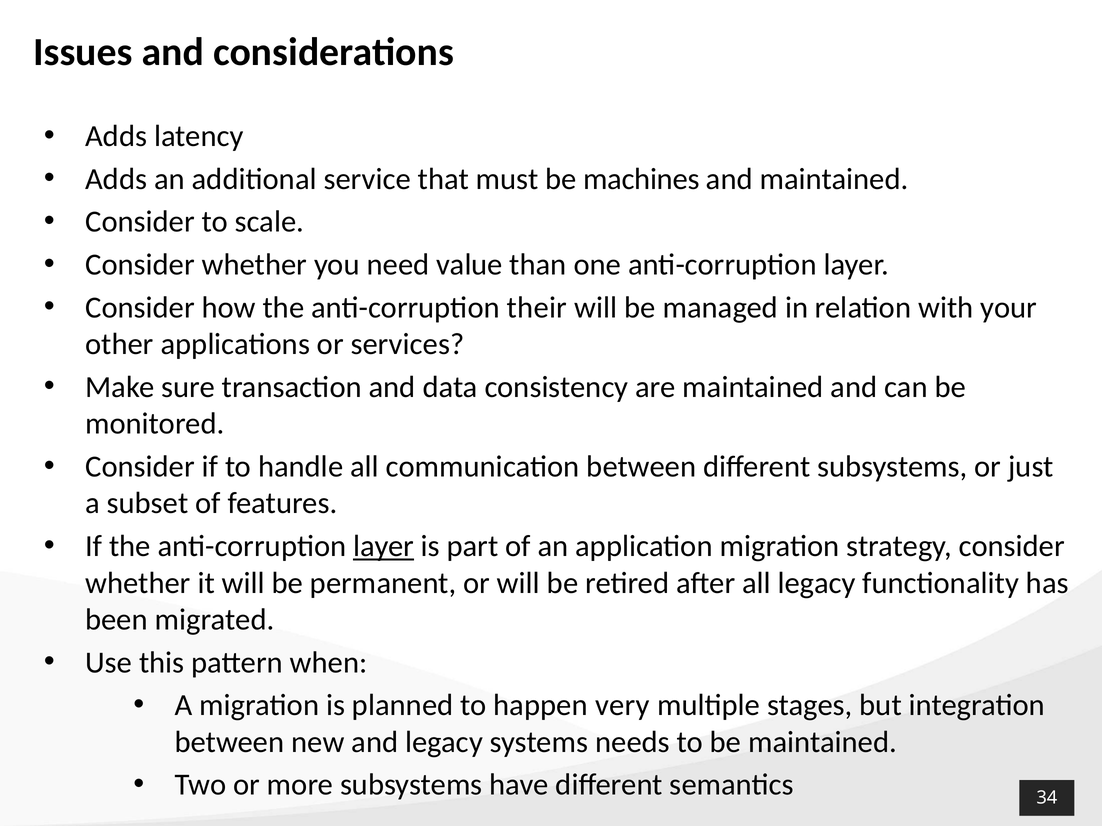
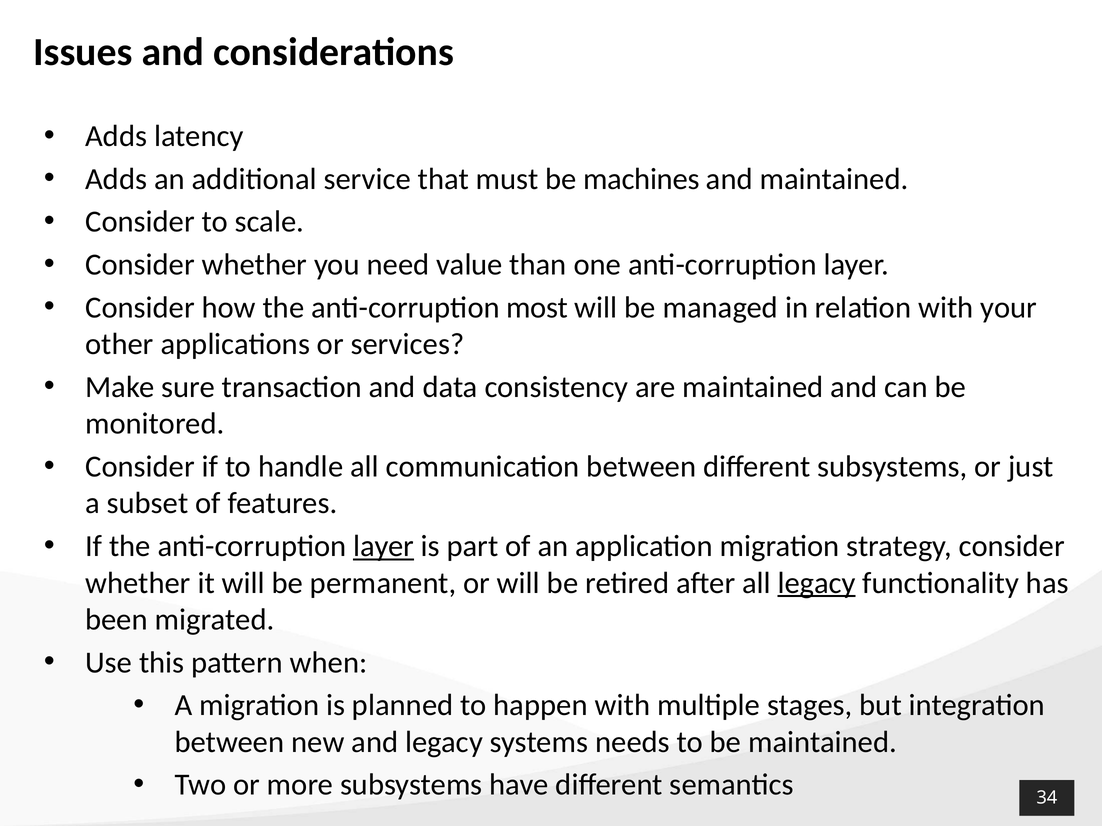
their: their -> most
legacy at (817, 583) underline: none -> present
happen very: very -> with
